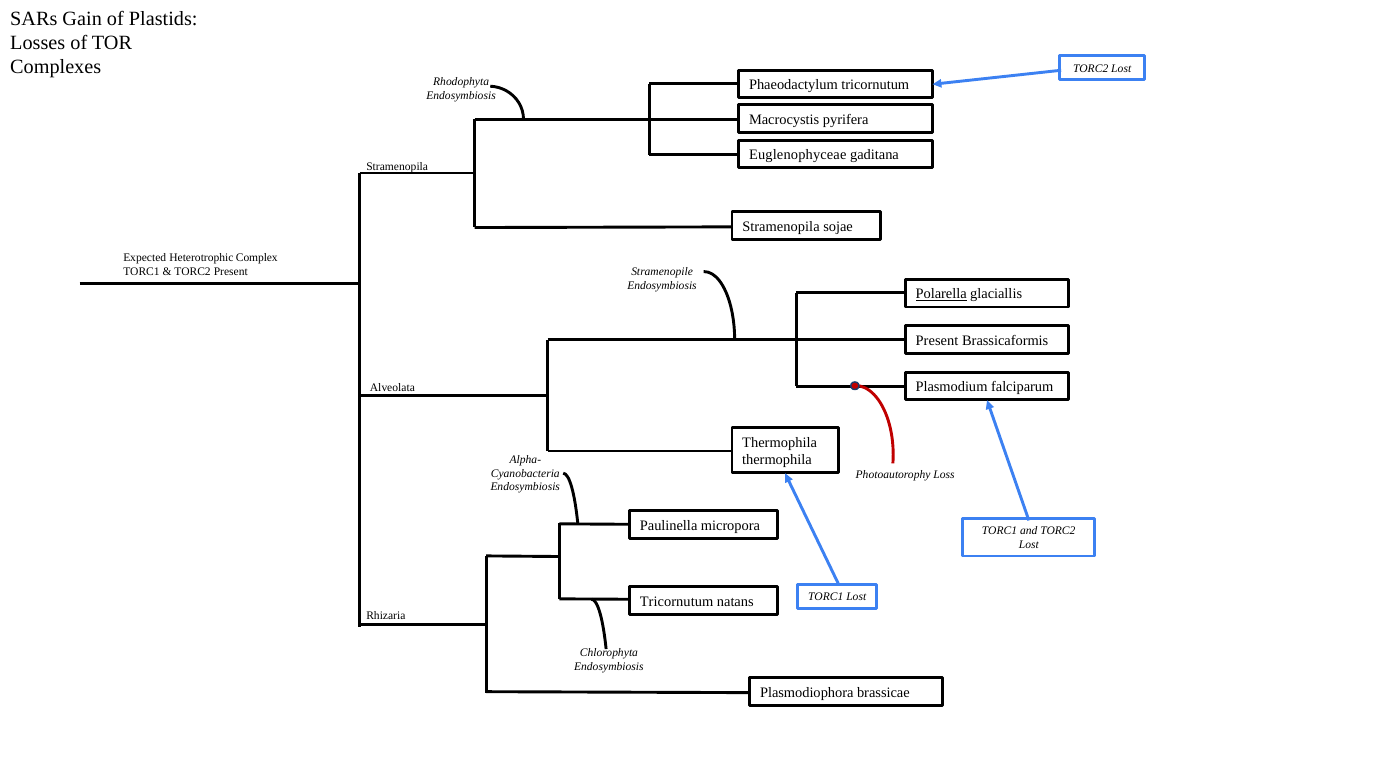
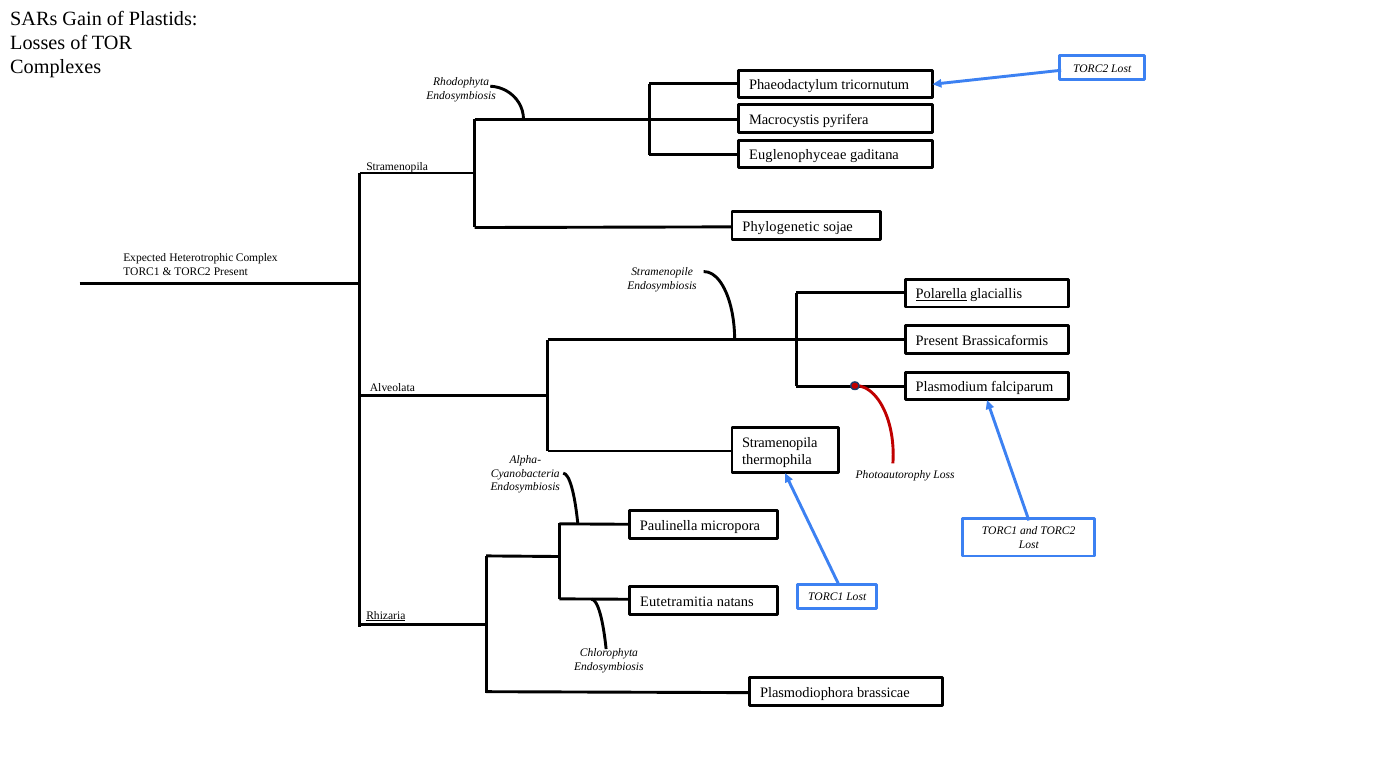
Stramenopila at (781, 227): Stramenopila -> Phylogenetic
Thermophila at (780, 443): Thermophila -> Stramenopila
Tricornutum at (677, 602): Tricornutum -> Eutetramitia
Rhizaria underline: none -> present
